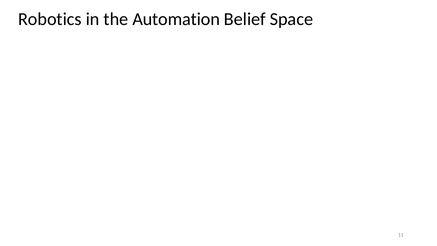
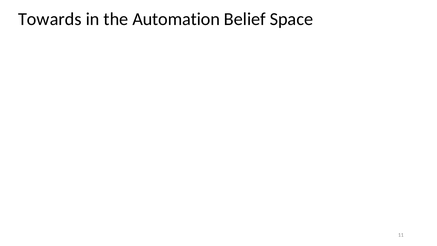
Robotics: Robotics -> Towards
